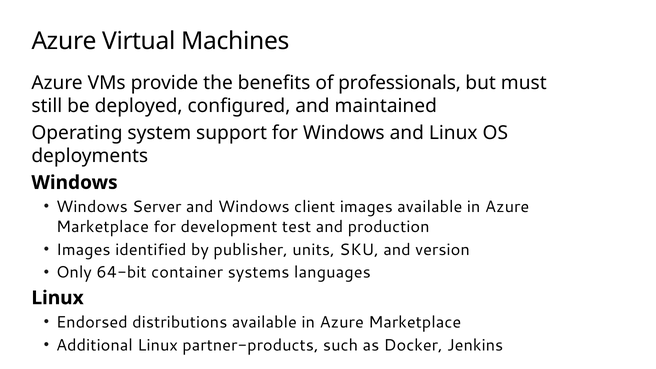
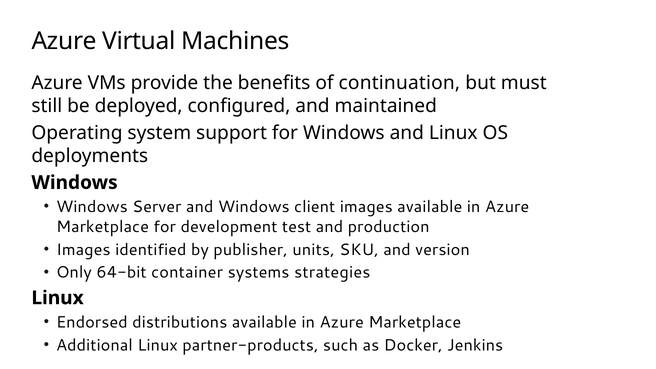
professionals: professionals -> continuation
languages: languages -> strategies
